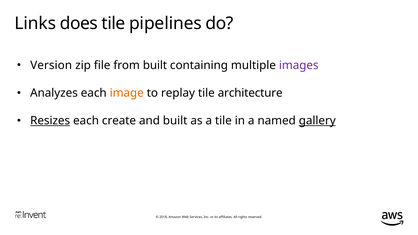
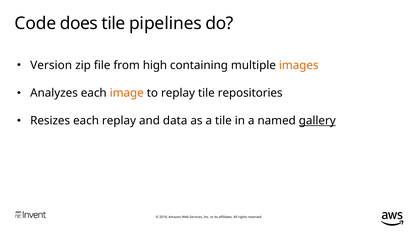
Links: Links -> Code
from built: built -> high
images colour: purple -> orange
architecture: architecture -> repositories
Resizes underline: present -> none
each create: create -> replay
and built: built -> data
